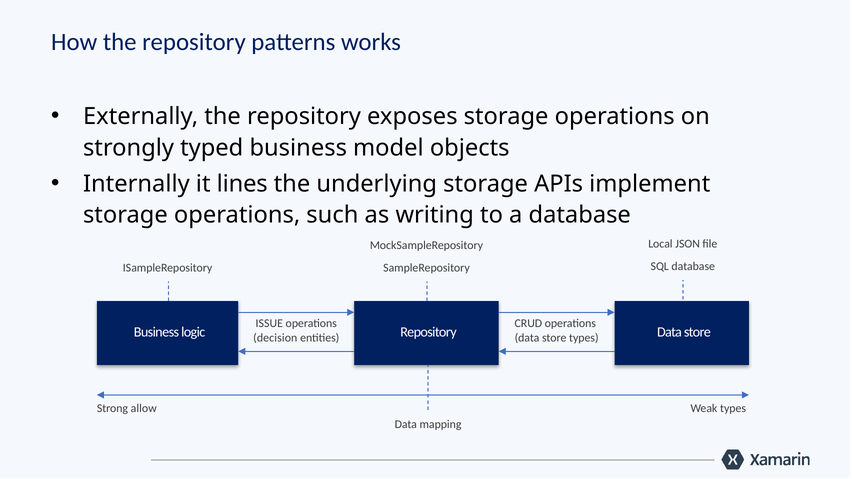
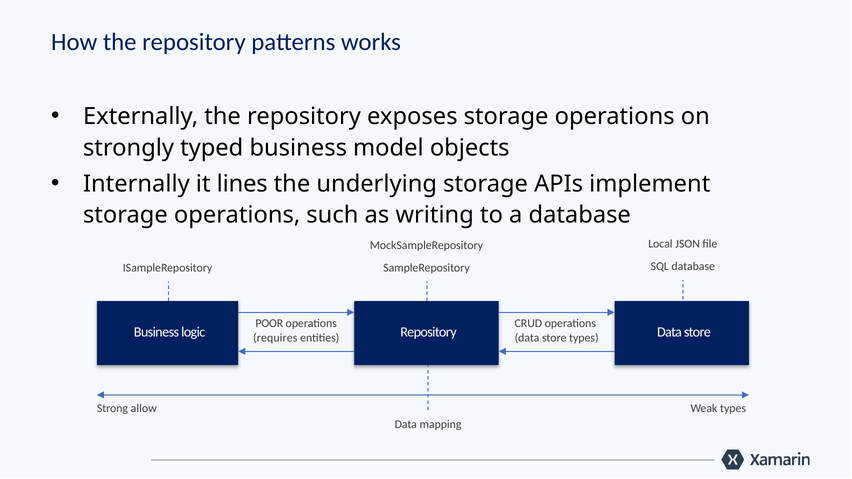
ISSUE: ISSUE -> POOR
decision: decision -> requires
